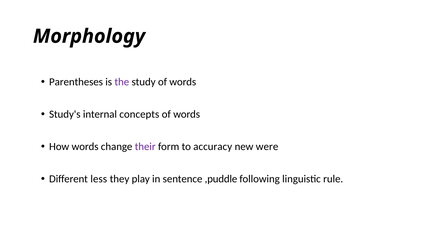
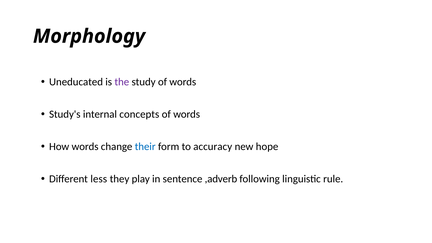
Parentheses: Parentheses -> Uneducated
their colour: purple -> blue
were: were -> hope
,puddle: ,puddle -> ,adverb
